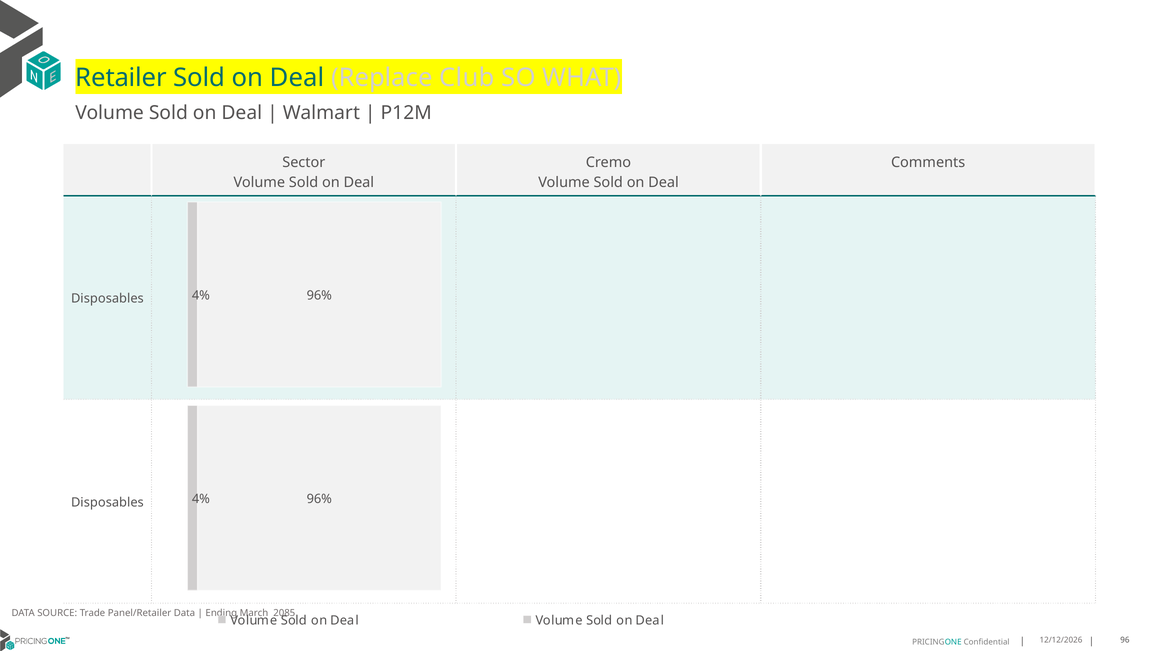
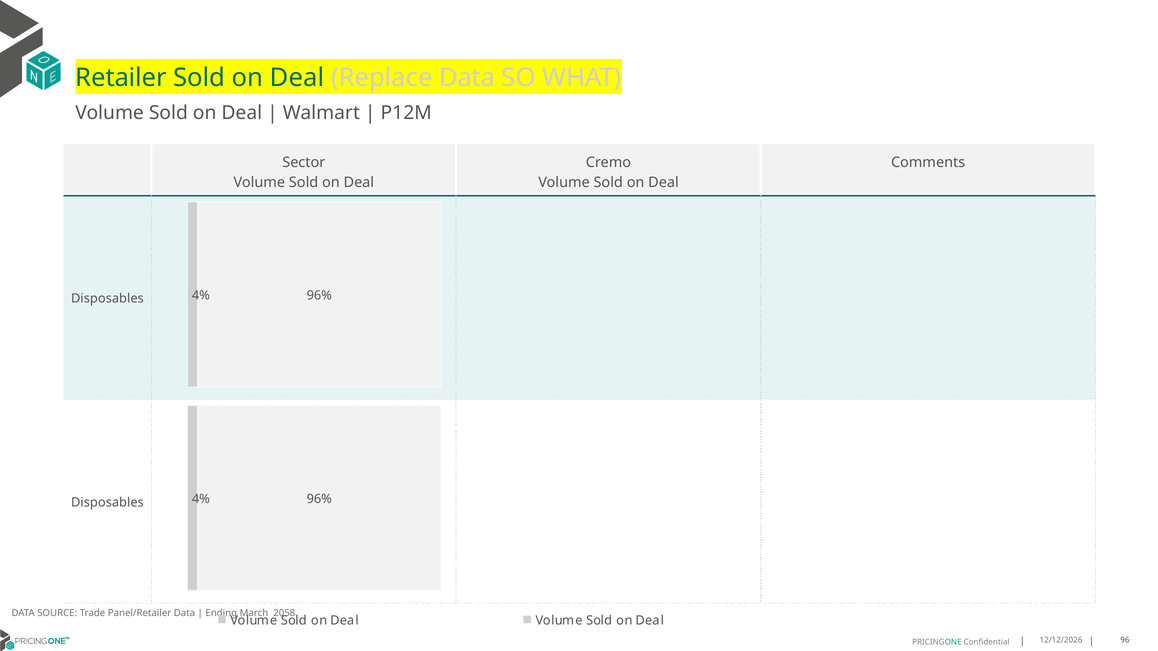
Replace Club: Club -> Data
2085: 2085 -> 2058
